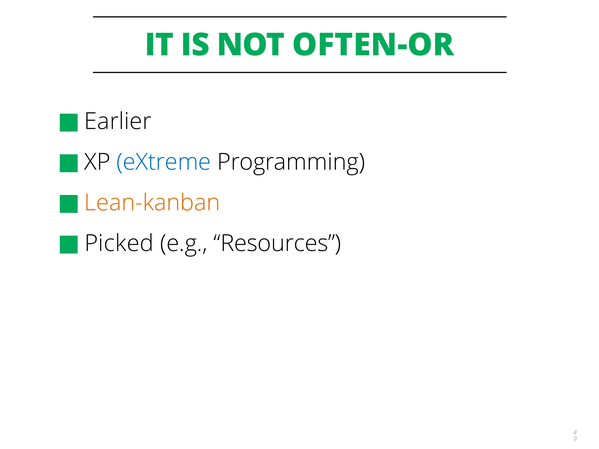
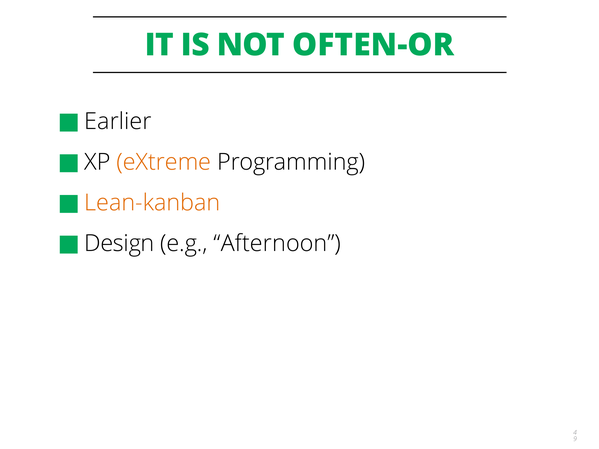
eXtreme colour: blue -> orange
Picked: Picked -> Design
Resources: Resources -> Afternoon
